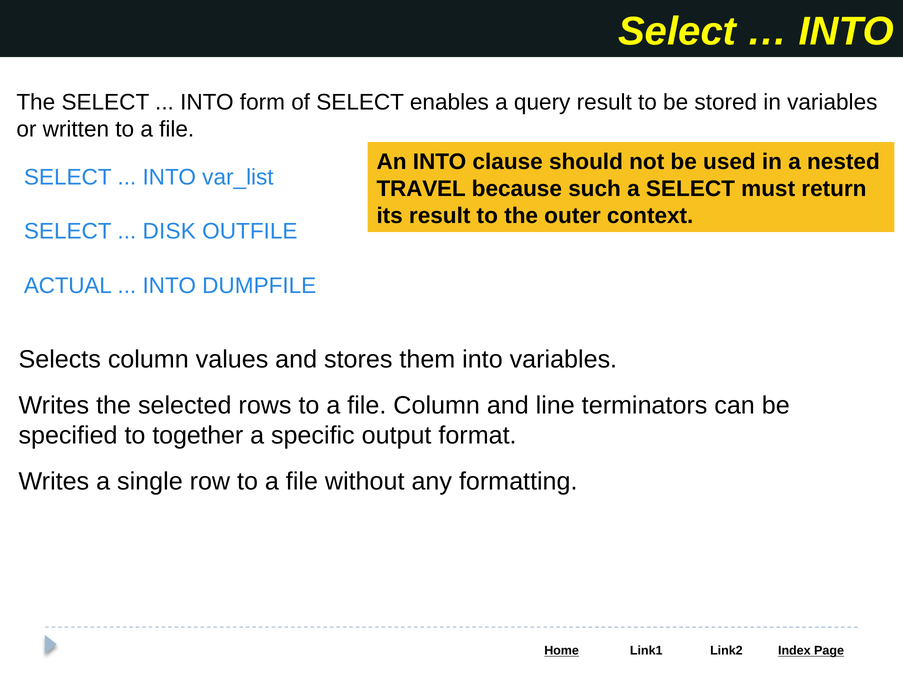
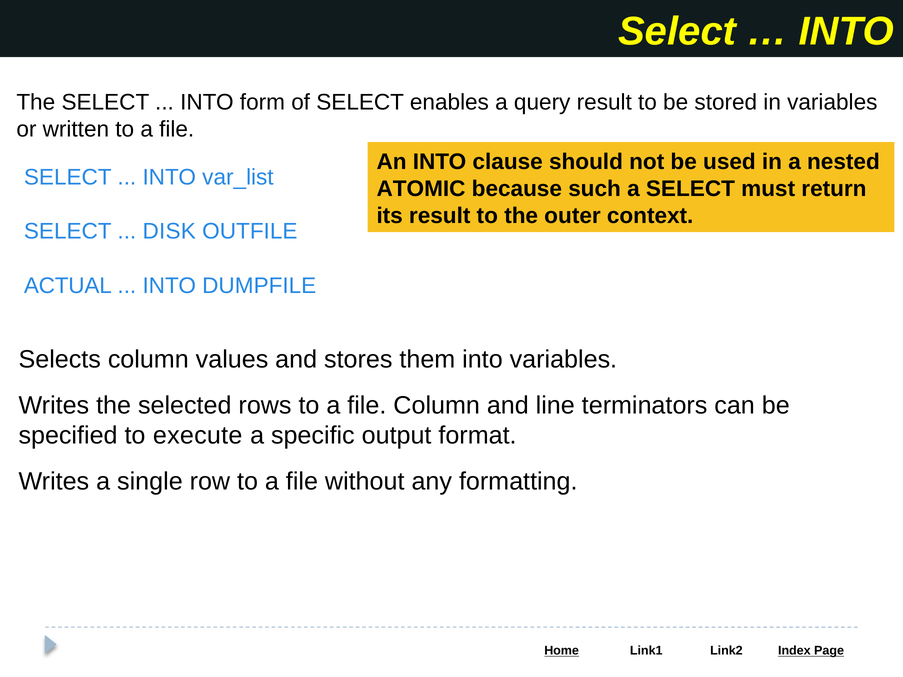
TRAVEL: TRAVEL -> ATOMIC
together: together -> execute
